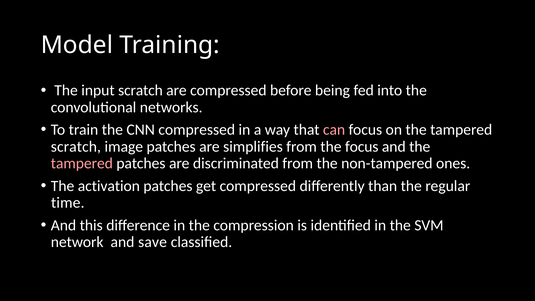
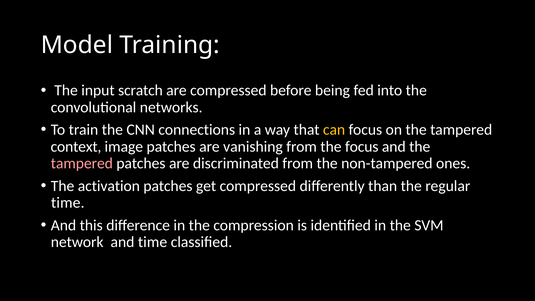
CNN compressed: compressed -> connections
can colour: pink -> yellow
scratch at (76, 147): scratch -> context
simplifies: simplifies -> vanishing
and save: save -> time
